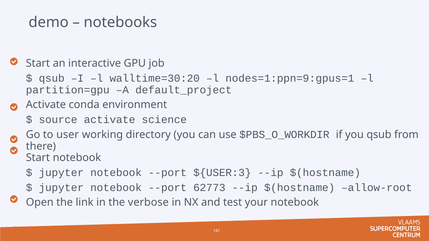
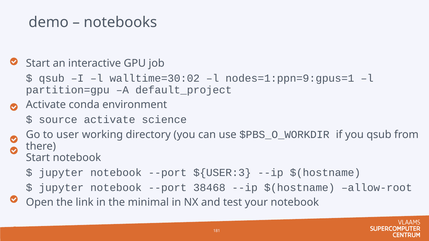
walltime=30:20: walltime=30:20 -> walltime=30:02
62773: 62773 -> 38468
verbose: verbose -> minimal
